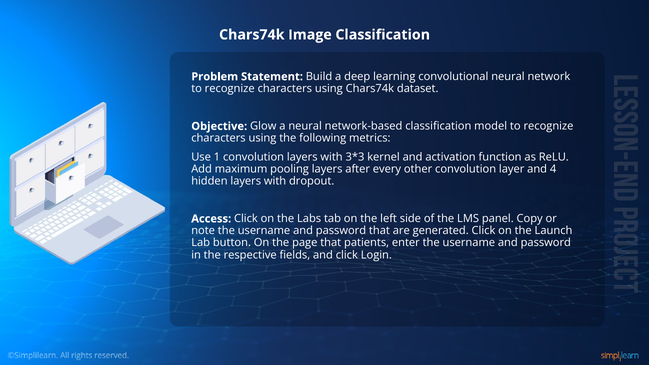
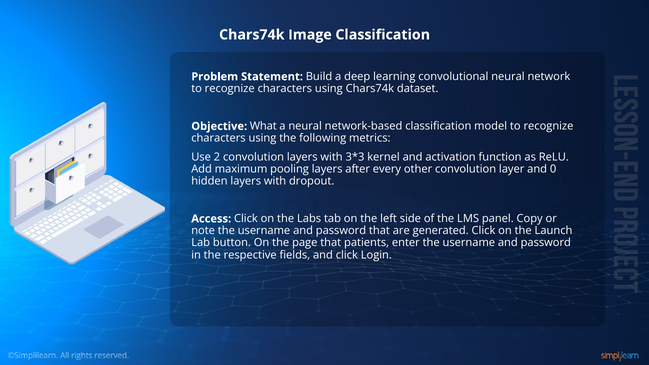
Glow: Glow -> What
1: 1 -> 2
4: 4 -> 0
